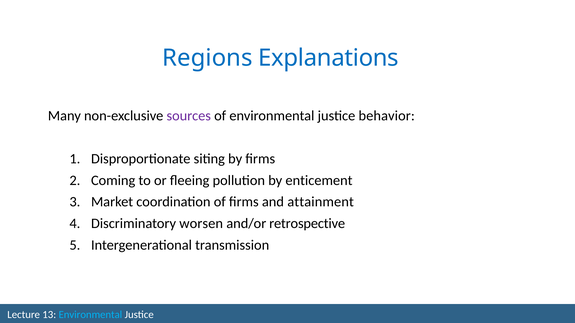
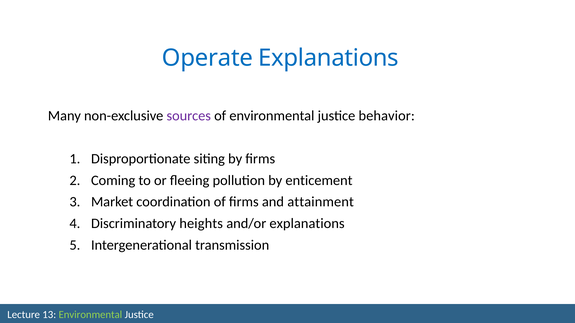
Regions: Regions -> Operate
worsen: worsen -> heights
and/or retrospective: retrospective -> explanations
Environmental at (90, 315) colour: light blue -> light green
